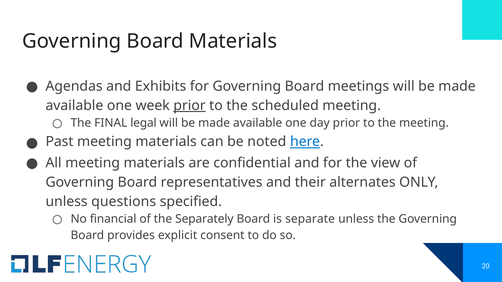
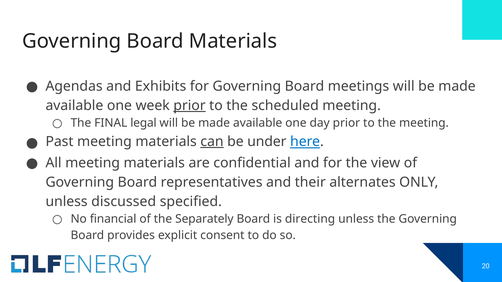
can underline: none -> present
noted: noted -> under
questions: questions -> discussed
separate: separate -> directing
